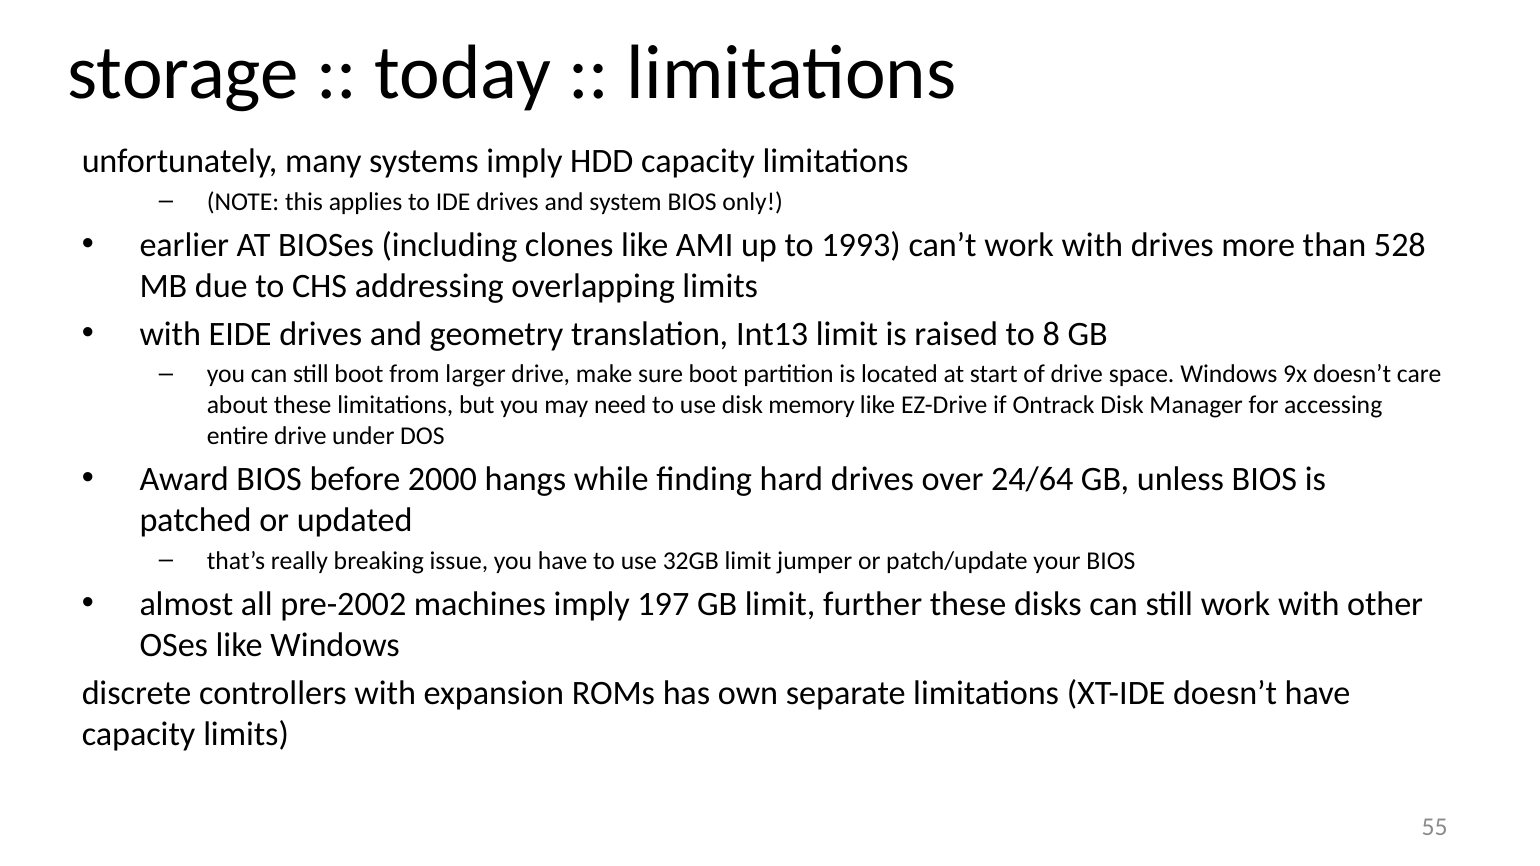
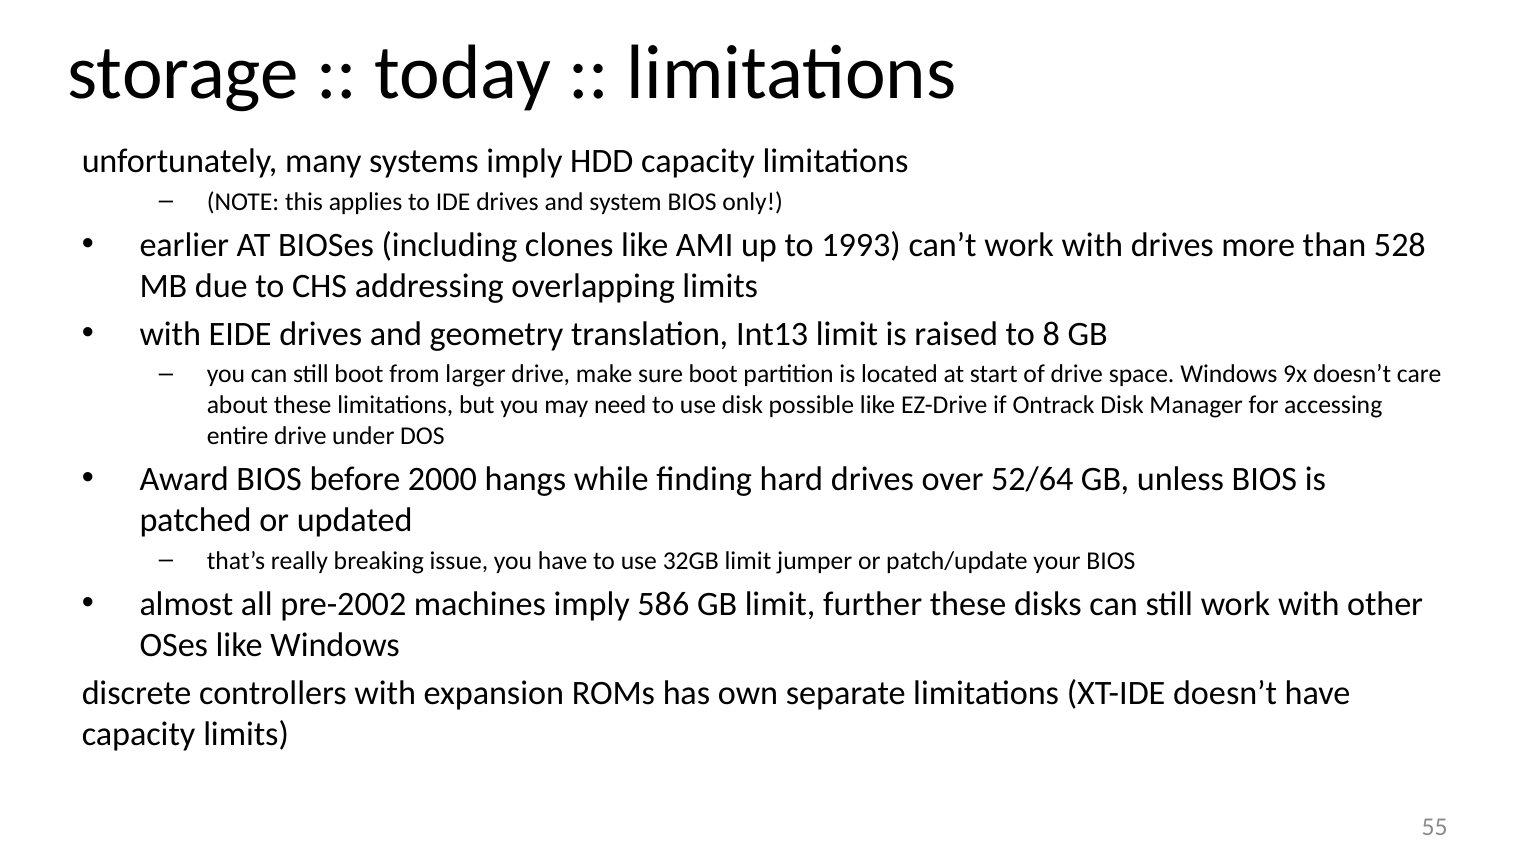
memory: memory -> possible
24/64: 24/64 -> 52/64
197: 197 -> 586
